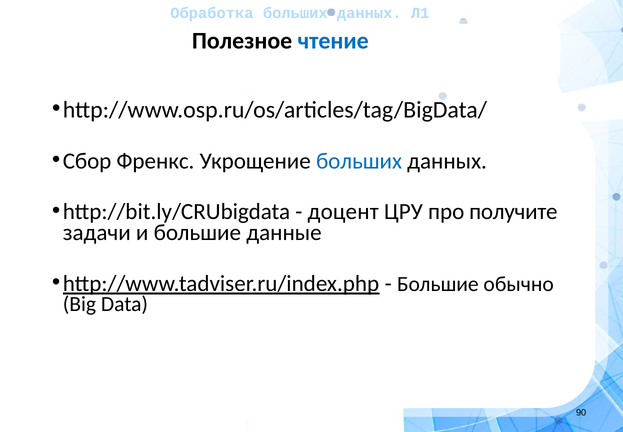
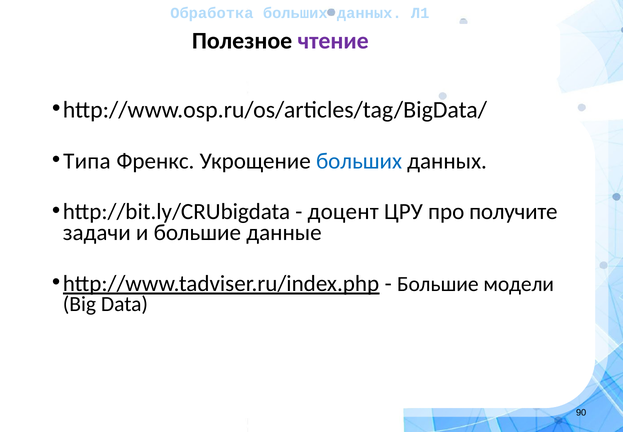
чтение colour: blue -> purple
Сбор: Сбор -> Типа
обычно: обычно -> модели
